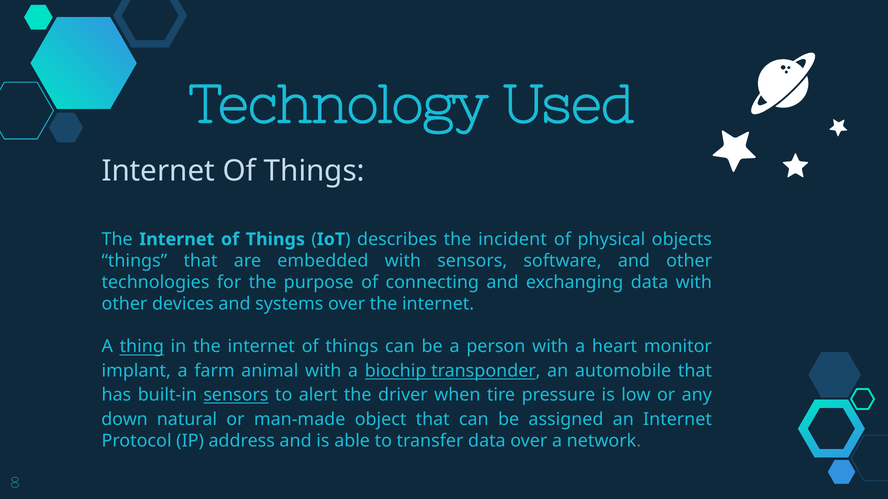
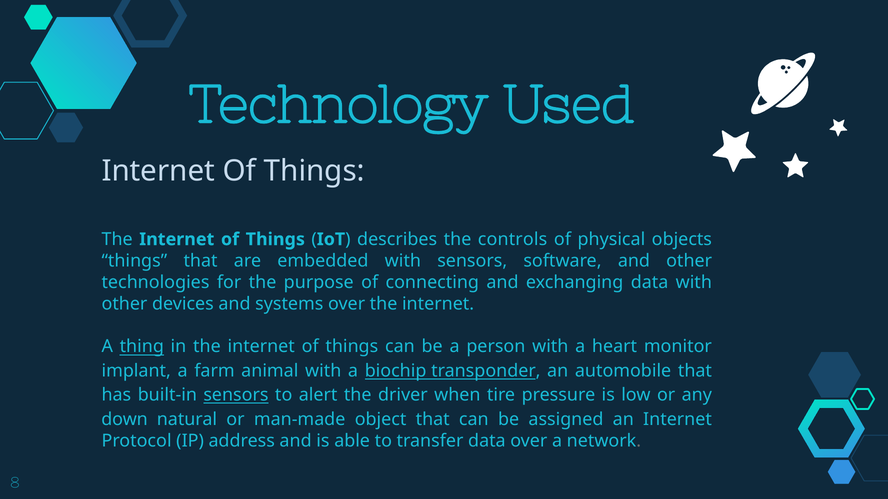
incident: incident -> controls
